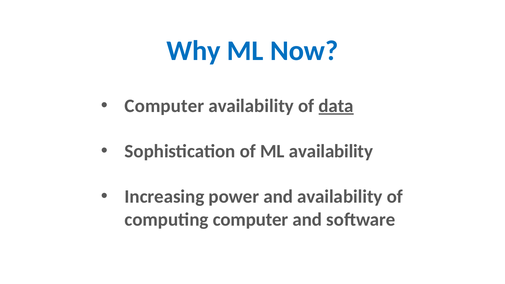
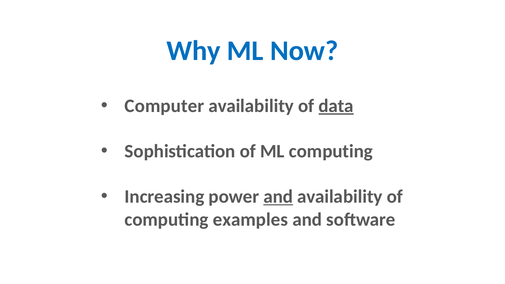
ML availability: availability -> computing
and at (278, 197) underline: none -> present
computing computer: computer -> examples
